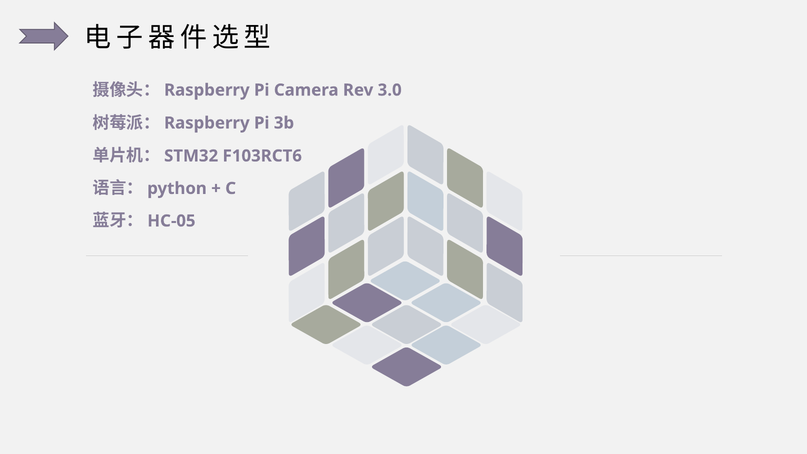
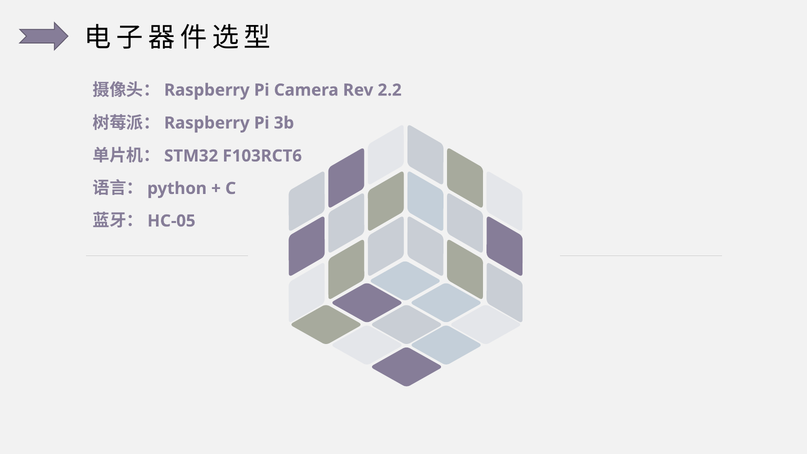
3.0: 3.0 -> 2.2
